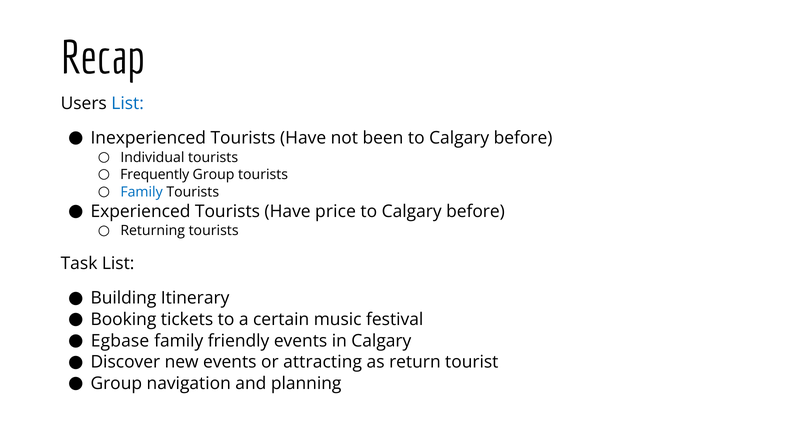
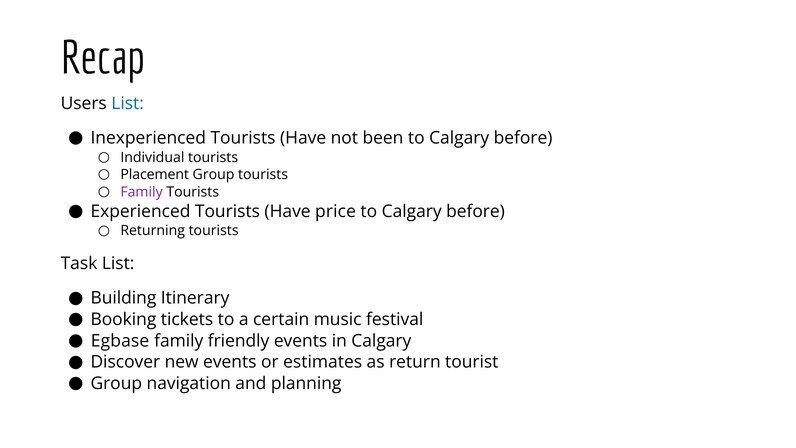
Frequently: Frequently -> Placement
Family at (142, 192) colour: blue -> purple
attracting: attracting -> estimates
